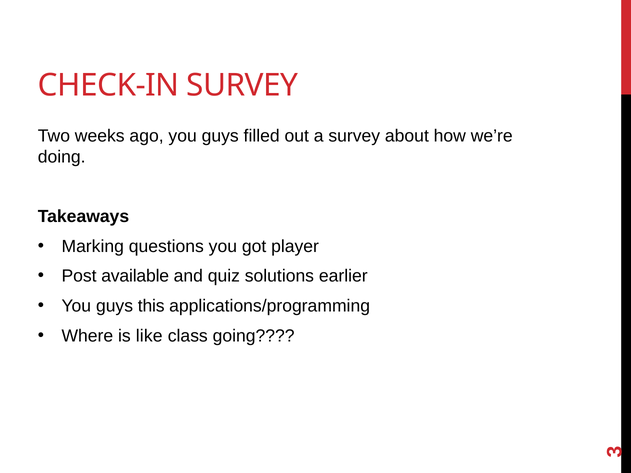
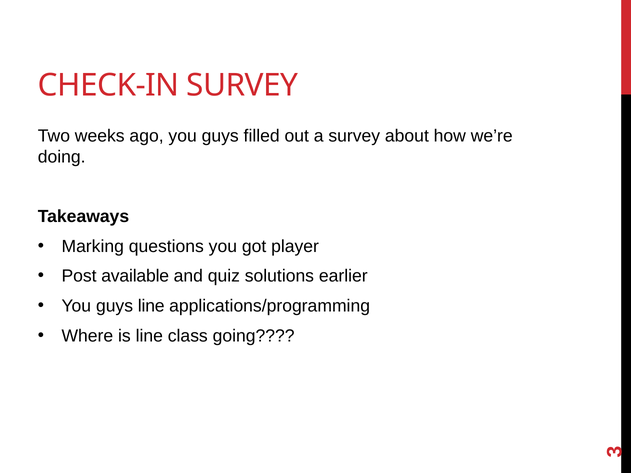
guys this: this -> line
is like: like -> line
